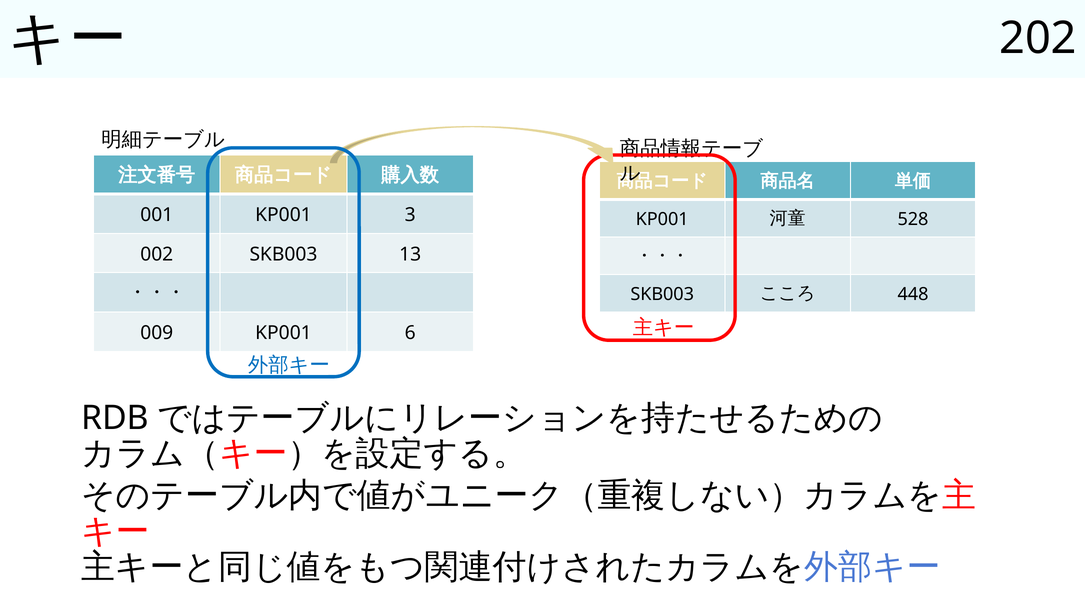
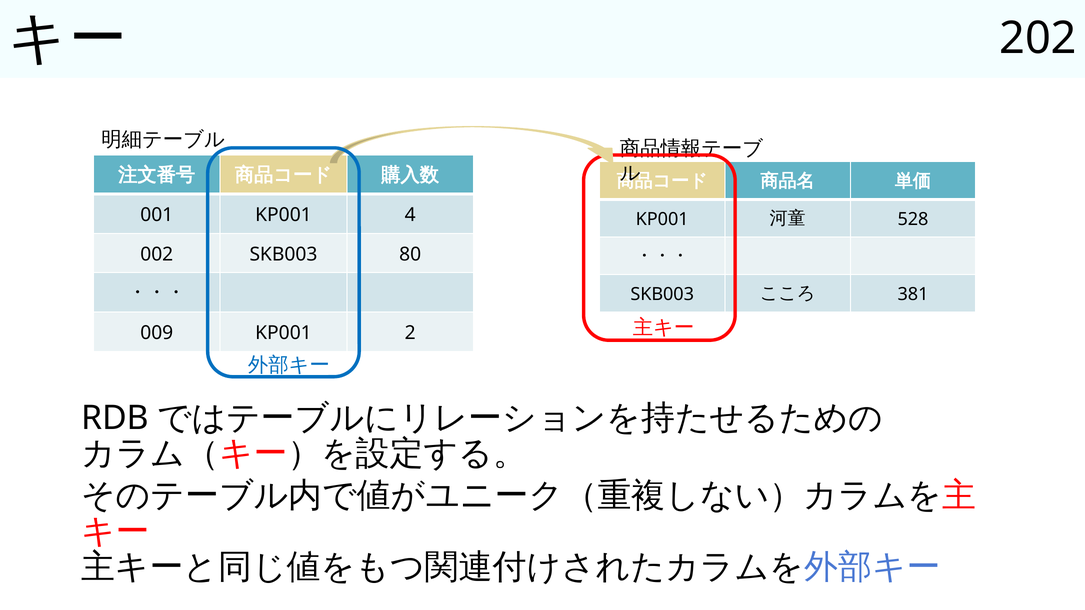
3: 3 -> 4
13: 13 -> 80
448: 448 -> 381
6: 6 -> 2
